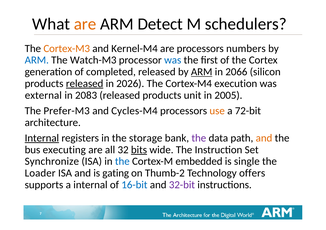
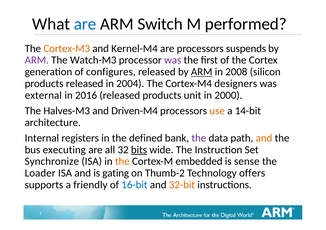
are at (85, 24) colour: orange -> blue
Detect: Detect -> Switch
schedulers: schedulers -> performed
numbers: numbers -> suspends
ARM at (37, 60) colour: blue -> purple
was at (173, 60) colour: blue -> purple
completed: completed -> configures
2066: 2066 -> 2008
released at (85, 84) underline: present -> none
2026: 2026 -> 2004
execution: execution -> designers
2083: 2083 -> 2016
2005: 2005 -> 2000
Prefer-M3: Prefer-M3 -> Halves-M3
Cycles-M4: Cycles-M4 -> Driven-M4
72-bit: 72-bit -> 14-bit
Internal at (42, 138) underline: present -> none
storage: storage -> defined
the at (122, 162) colour: blue -> orange
single: single -> sense
a internal: internal -> friendly
32-bit colour: purple -> orange
